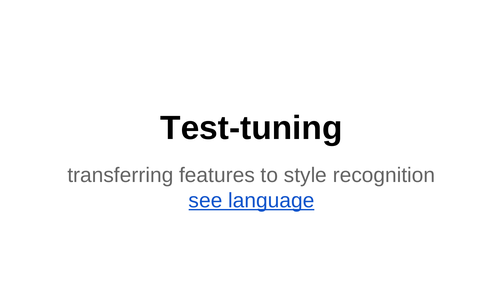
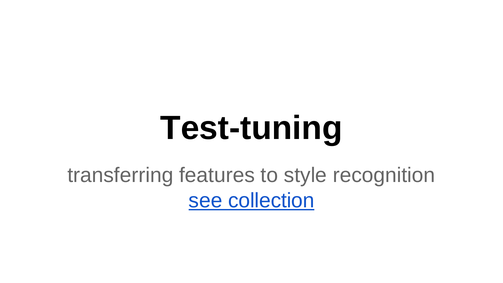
language: language -> collection
